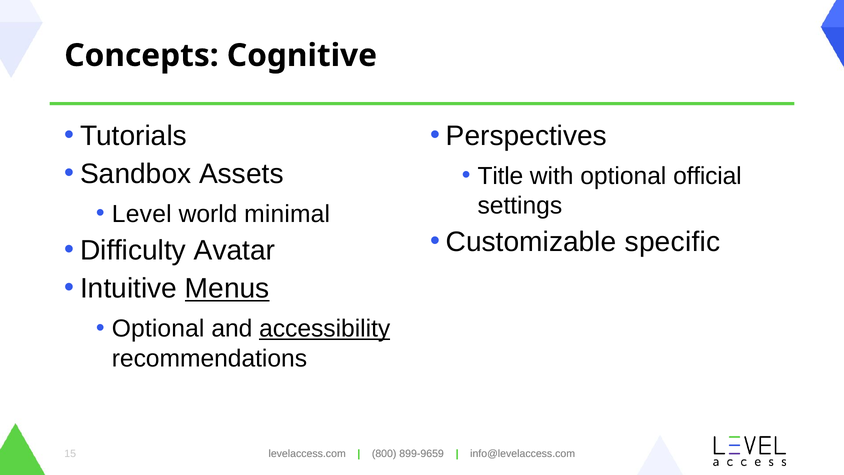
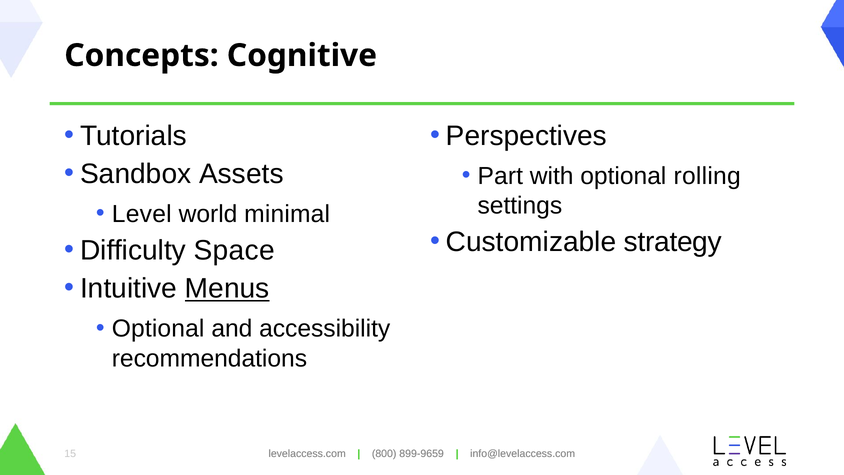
Title: Title -> Part
official: official -> rolling
specific: specific -> strategy
Avatar: Avatar -> Space
accessibility underline: present -> none
